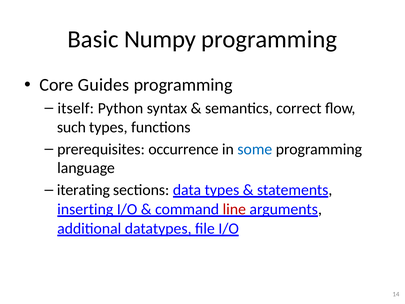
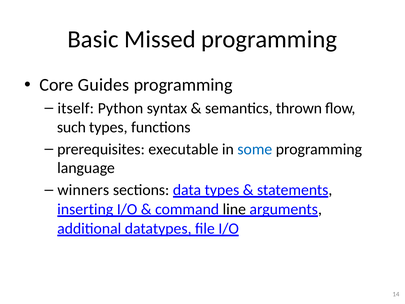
Numpy: Numpy -> Missed
correct: correct -> thrown
occurrence: occurrence -> executable
iterating: iterating -> winners
line colour: red -> black
